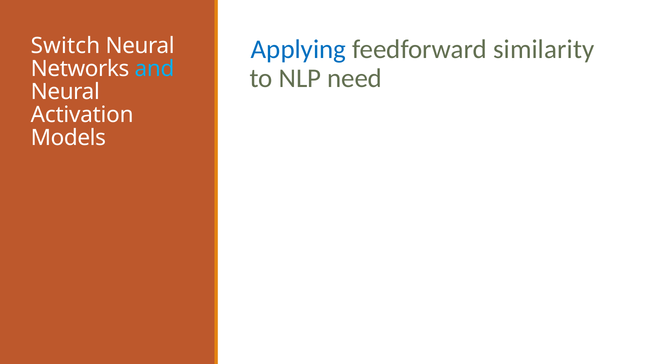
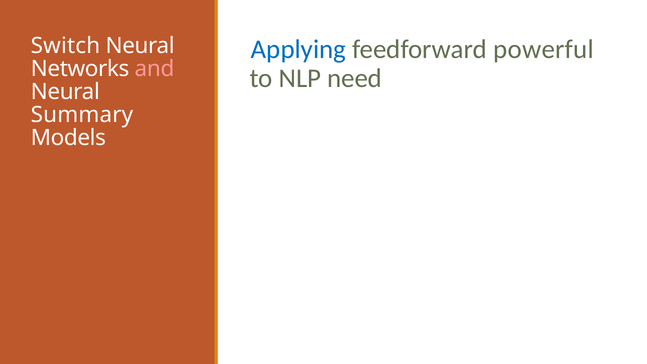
similarity: similarity -> powerful
and colour: light blue -> pink
Activation: Activation -> Summary
